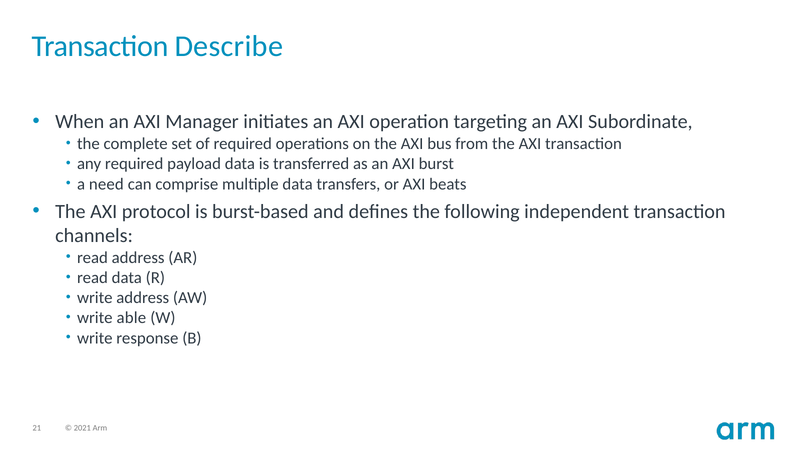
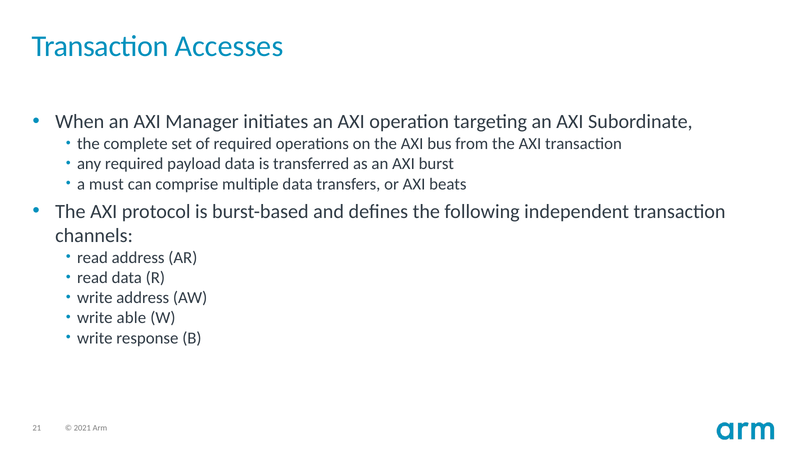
Describe: Describe -> Accesses
need: need -> must
